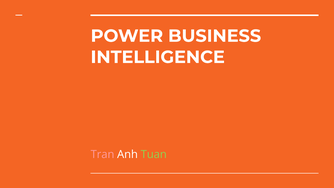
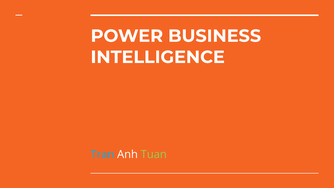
Tran colour: pink -> light blue
